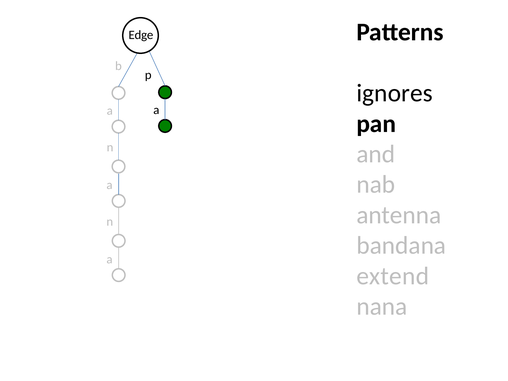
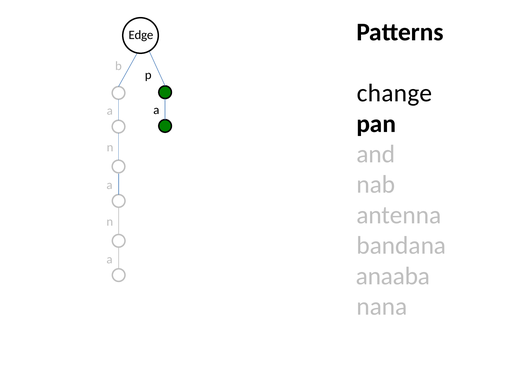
ignores: ignores -> change
extend: extend -> anaaba
